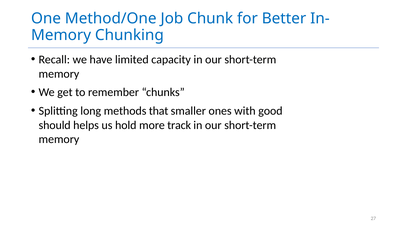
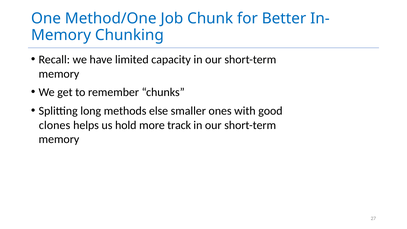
that: that -> else
should: should -> clones
